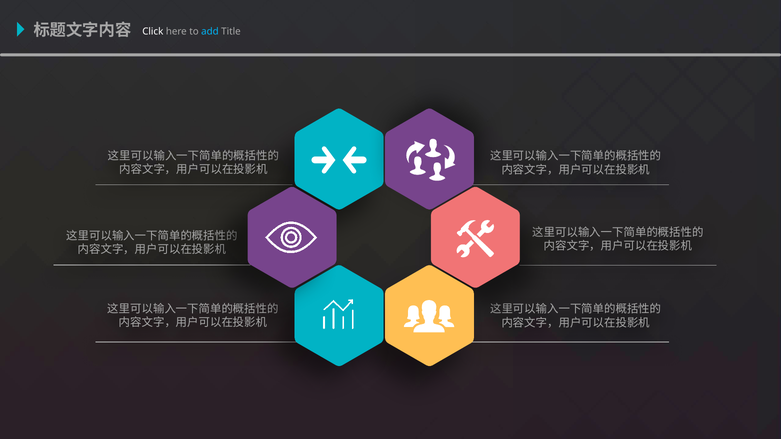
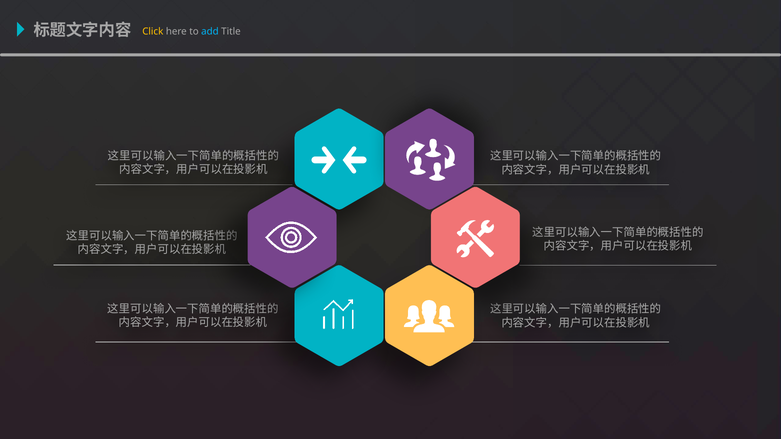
Click colour: white -> yellow
